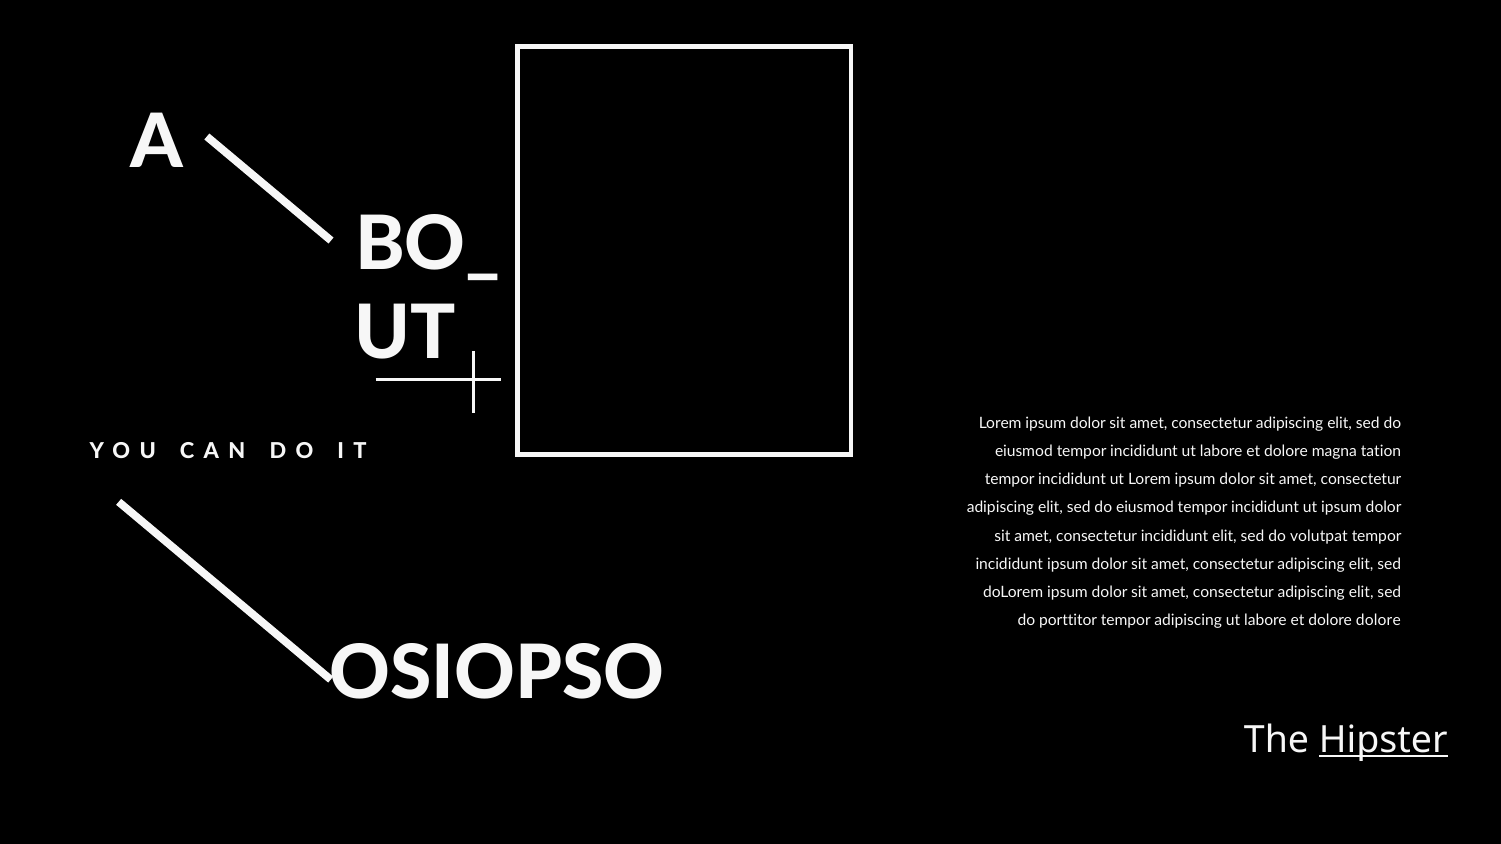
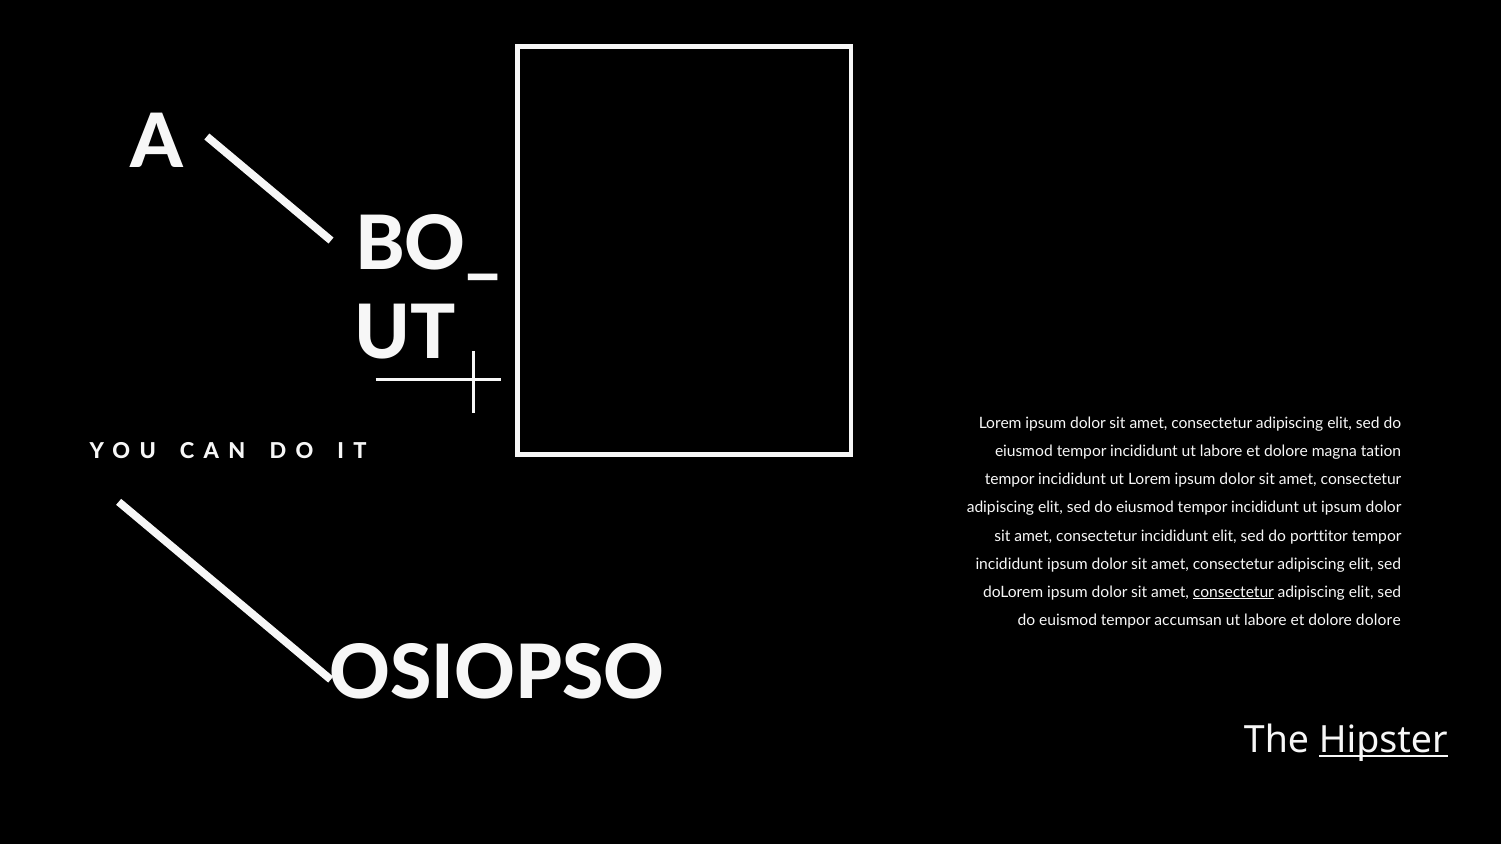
volutpat: volutpat -> porttitor
consectetur at (1233, 592) underline: none -> present
porttitor: porttitor -> euismod
tempor adipiscing: adipiscing -> accumsan
